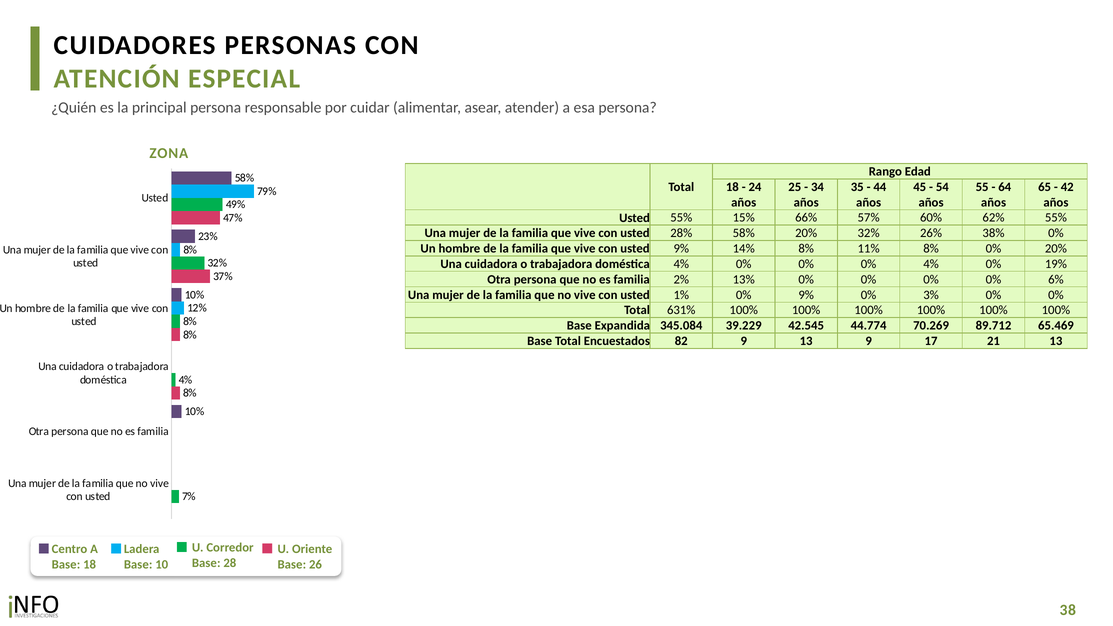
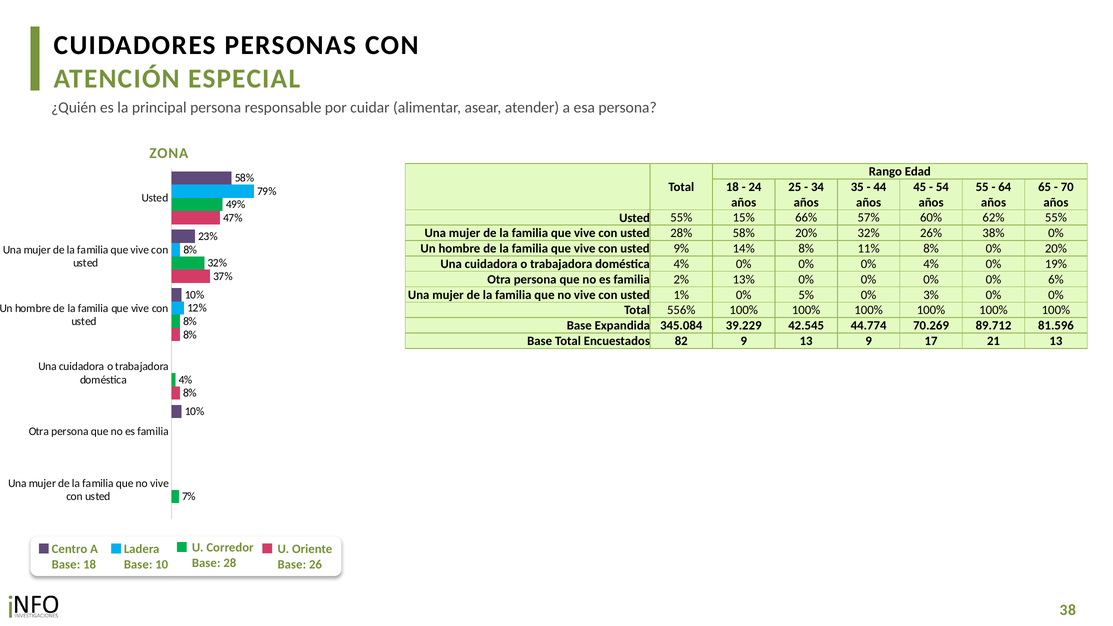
42: 42 -> 70
0% 9%: 9% -> 5%
631%: 631% -> 556%
65.469: 65.469 -> 81.596
